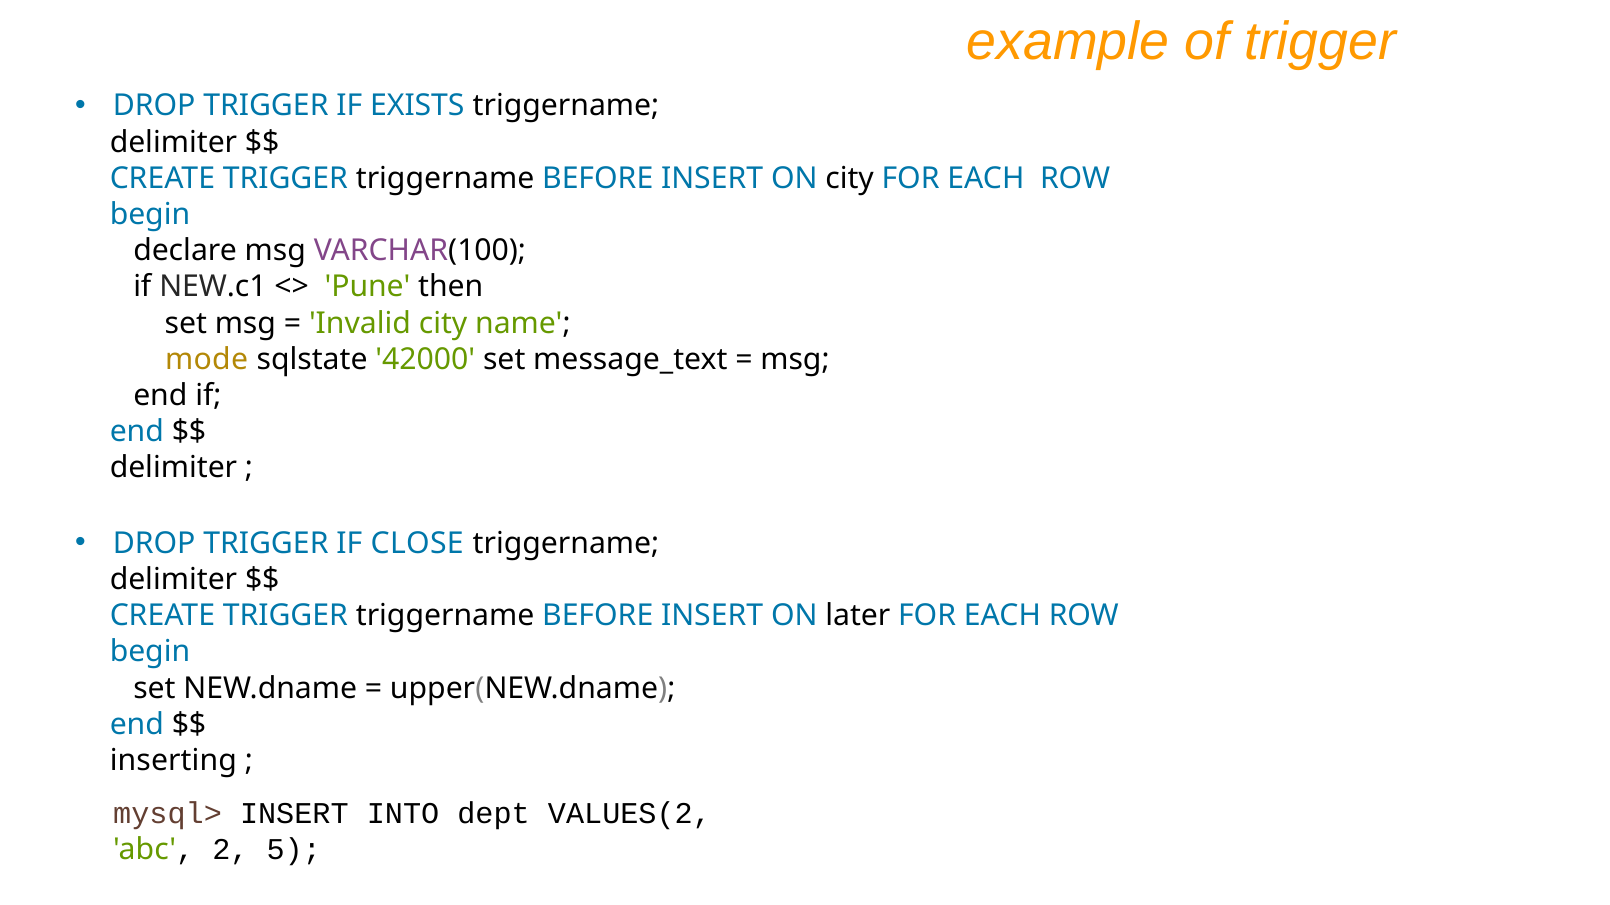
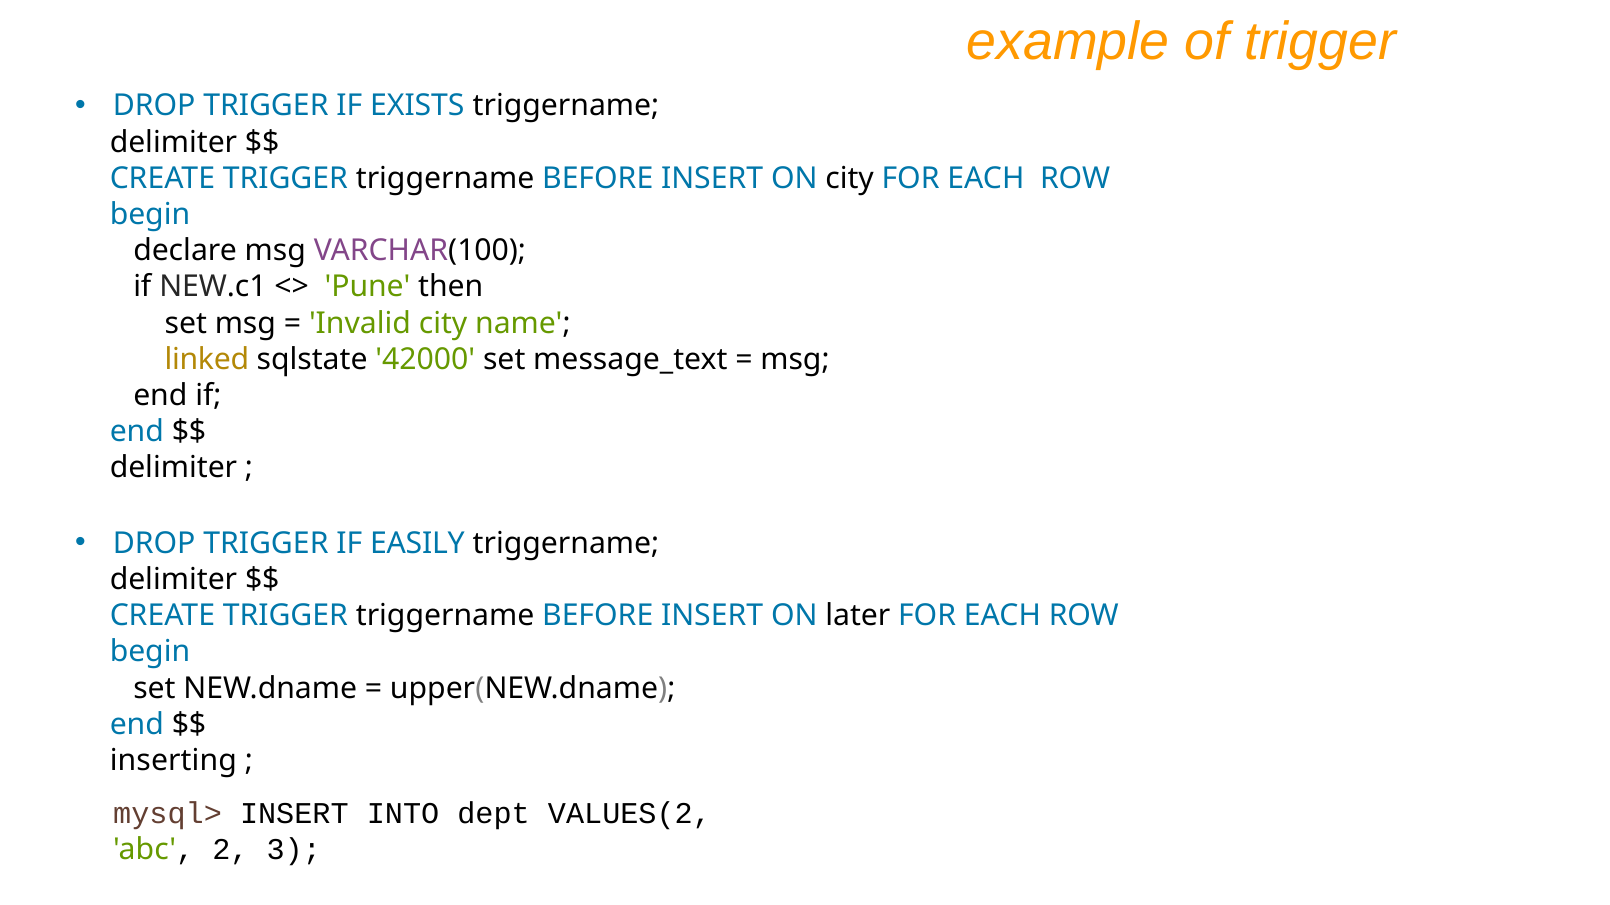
mode: mode -> linked
CLOSE: CLOSE -> EASILY
5: 5 -> 3
